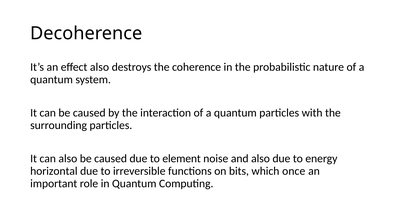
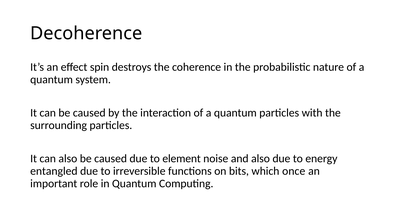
effect also: also -> spin
horizontal: horizontal -> entangled
